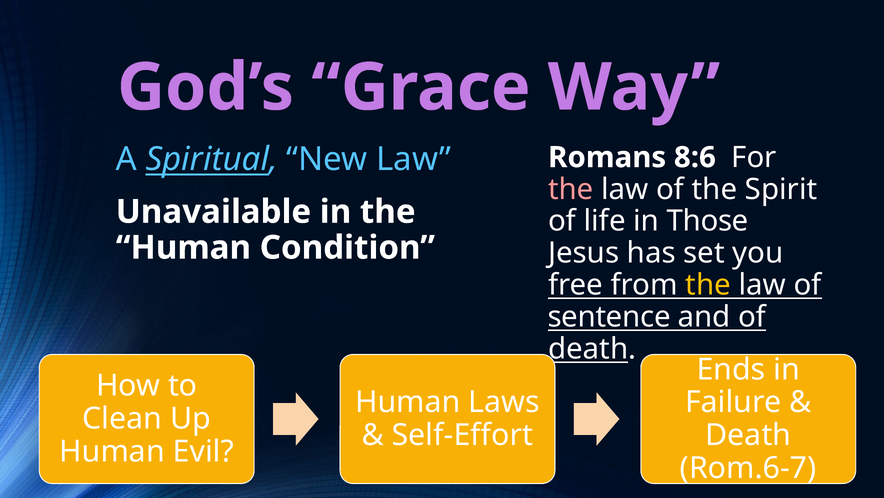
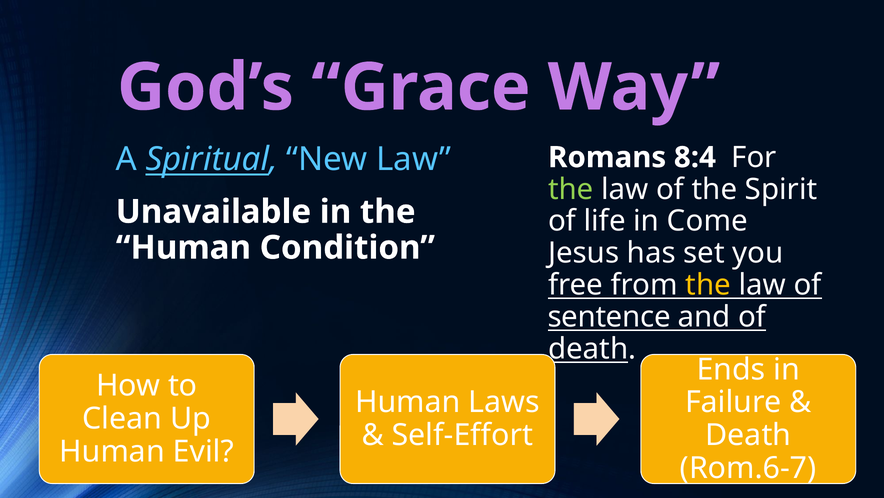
8:6: 8:6 -> 8:4
the at (571, 189) colour: pink -> light green
Those: Those -> Come
